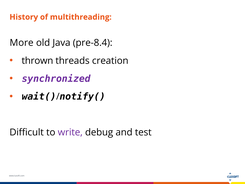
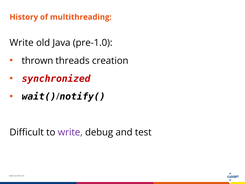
More at (22, 43): More -> Write
pre-8.4: pre-8.4 -> pre-1.0
synchronized colour: purple -> red
